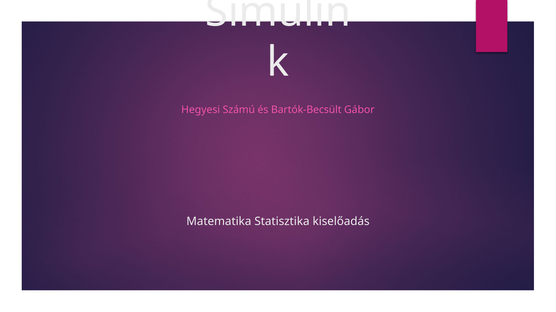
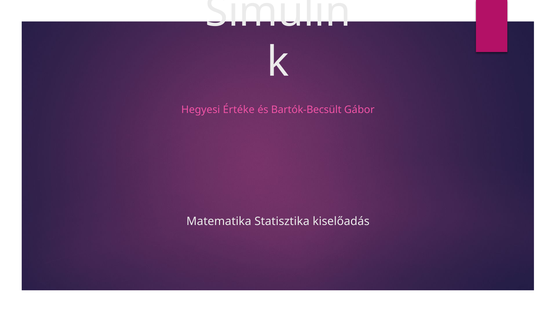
Számú: Számú -> Értéke
